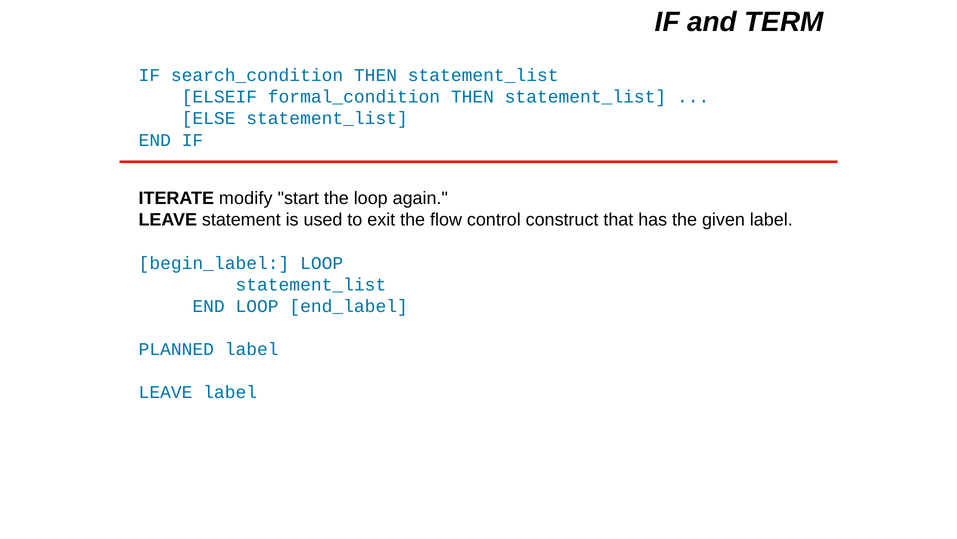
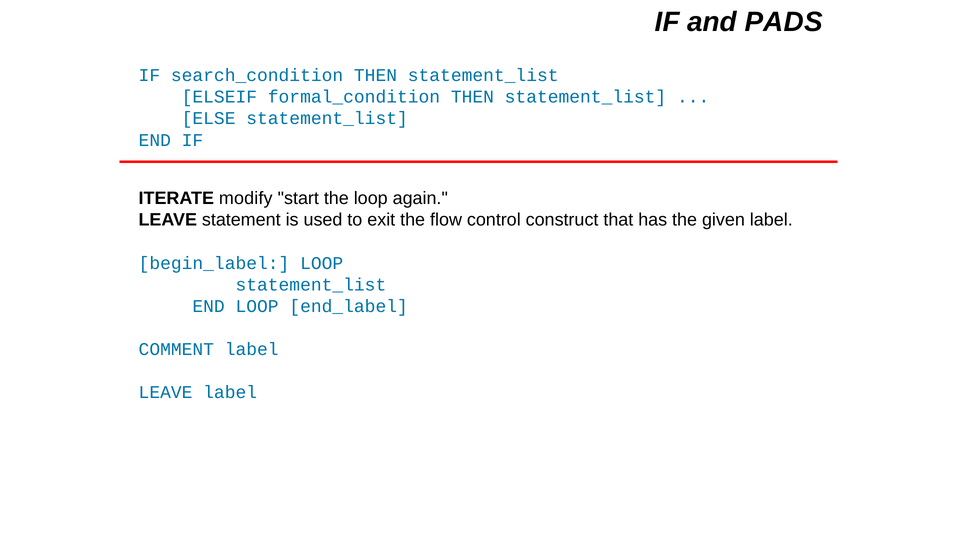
TERM: TERM -> PADS
PLANNED: PLANNED -> COMMENT
